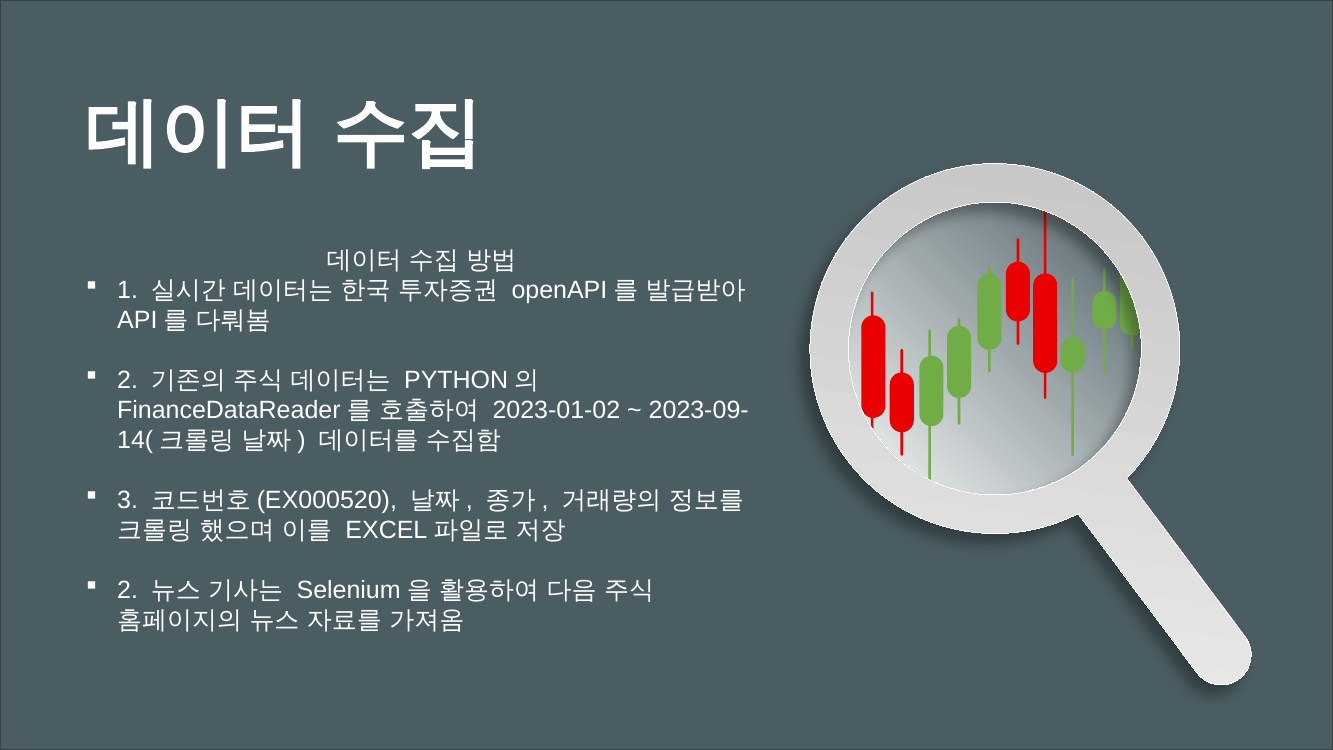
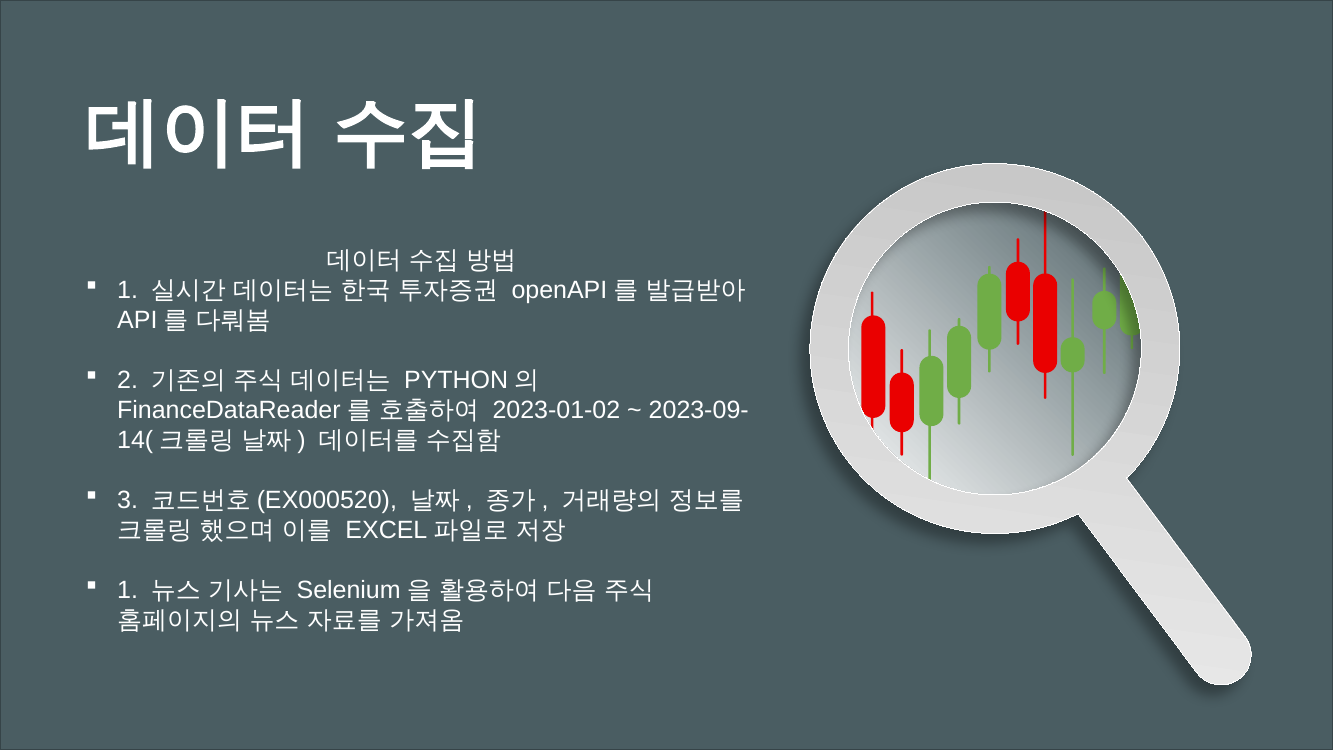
2 at (128, 590): 2 -> 1
